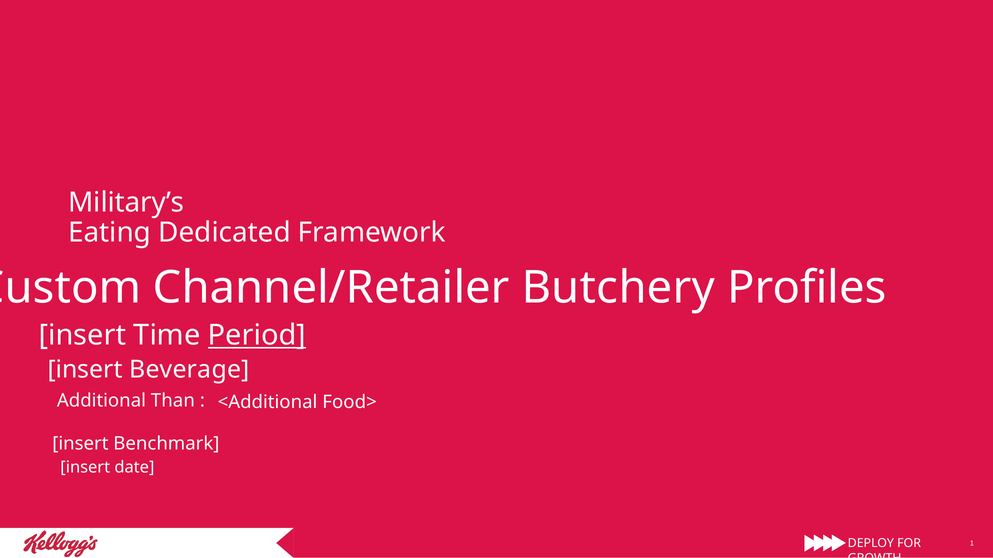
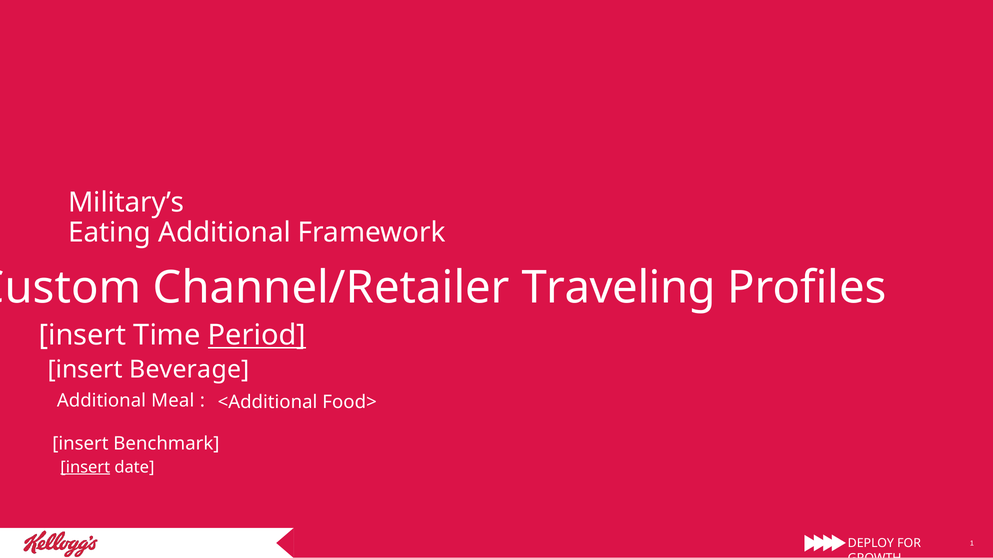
Eating Dedicated: Dedicated -> Additional
Butchery: Butchery -> Traveling
Than: Than -> Meal
insert at (85, 468) underline: none -> present
